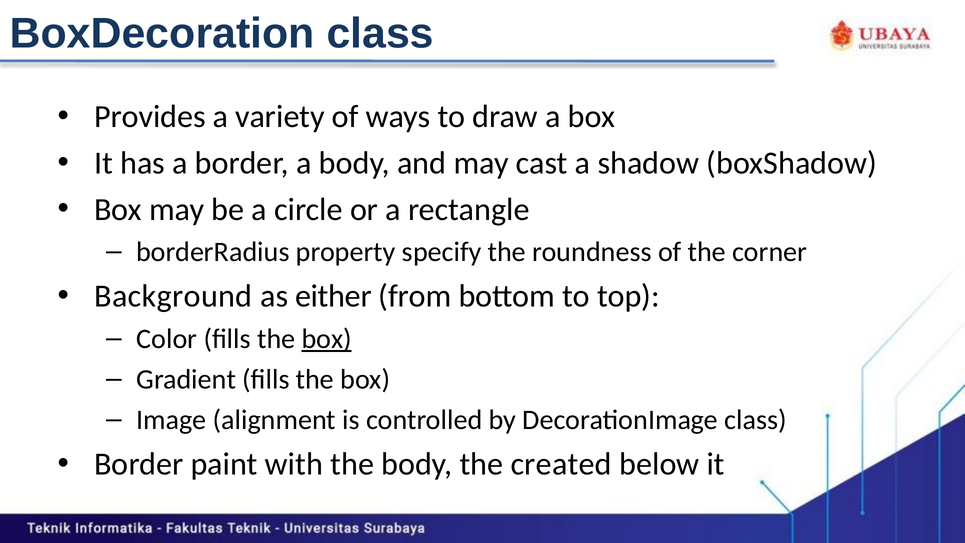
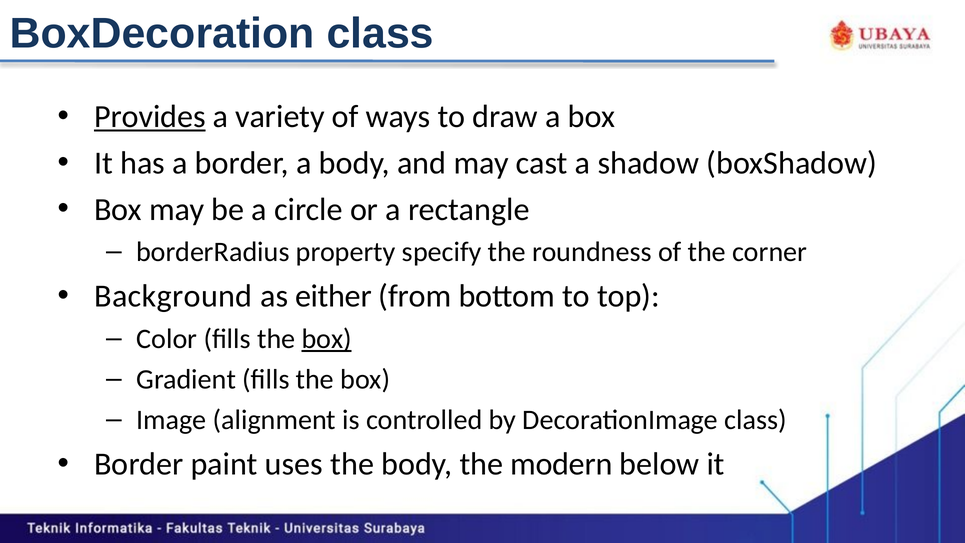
Provides underline: none -> present
with: with -> uses
created: created -> modern
